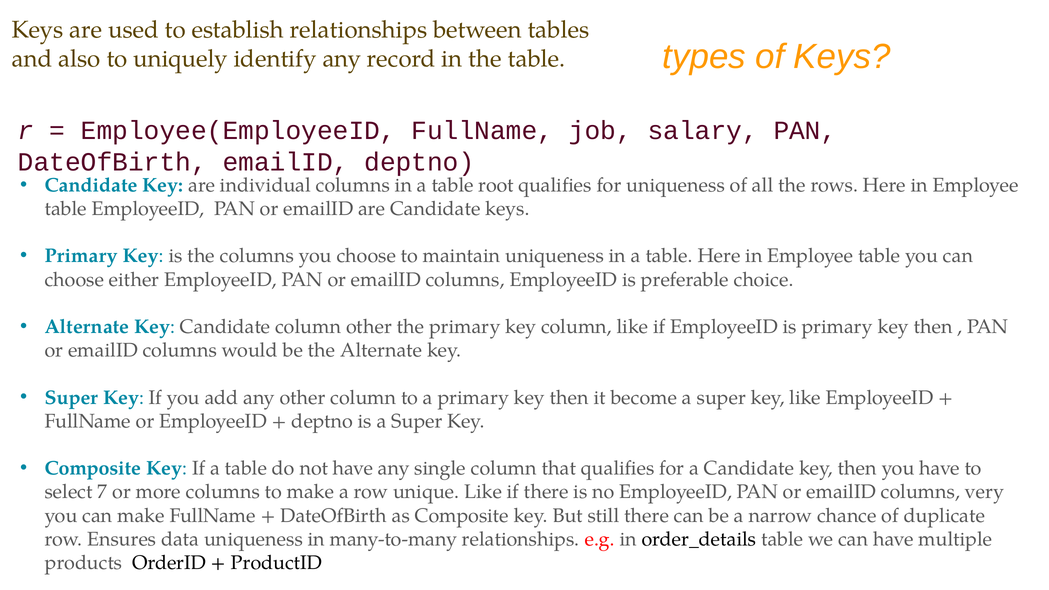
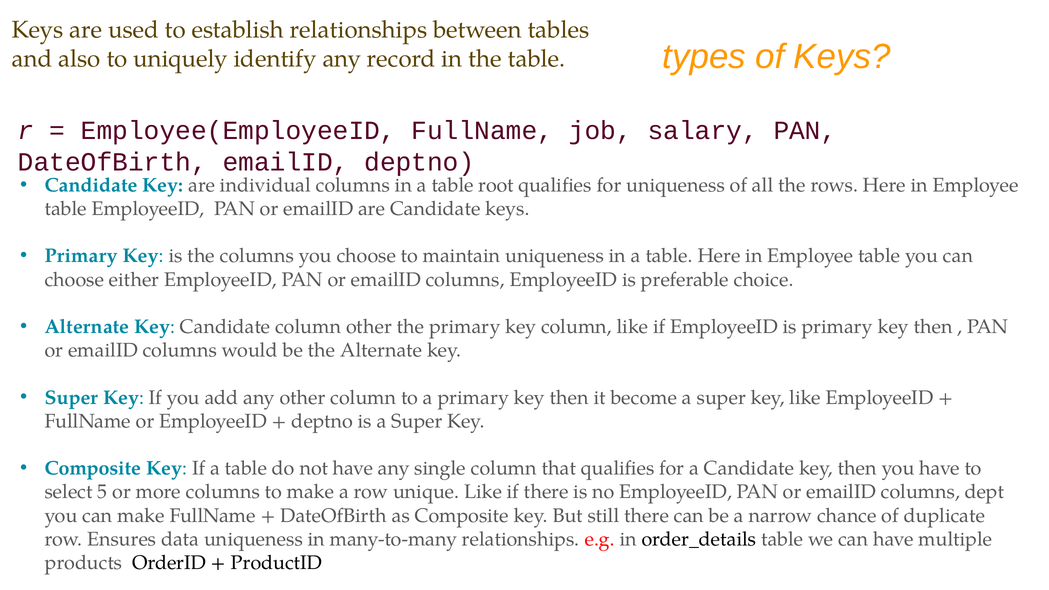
7: 7 -> 5
very: very -> dept
